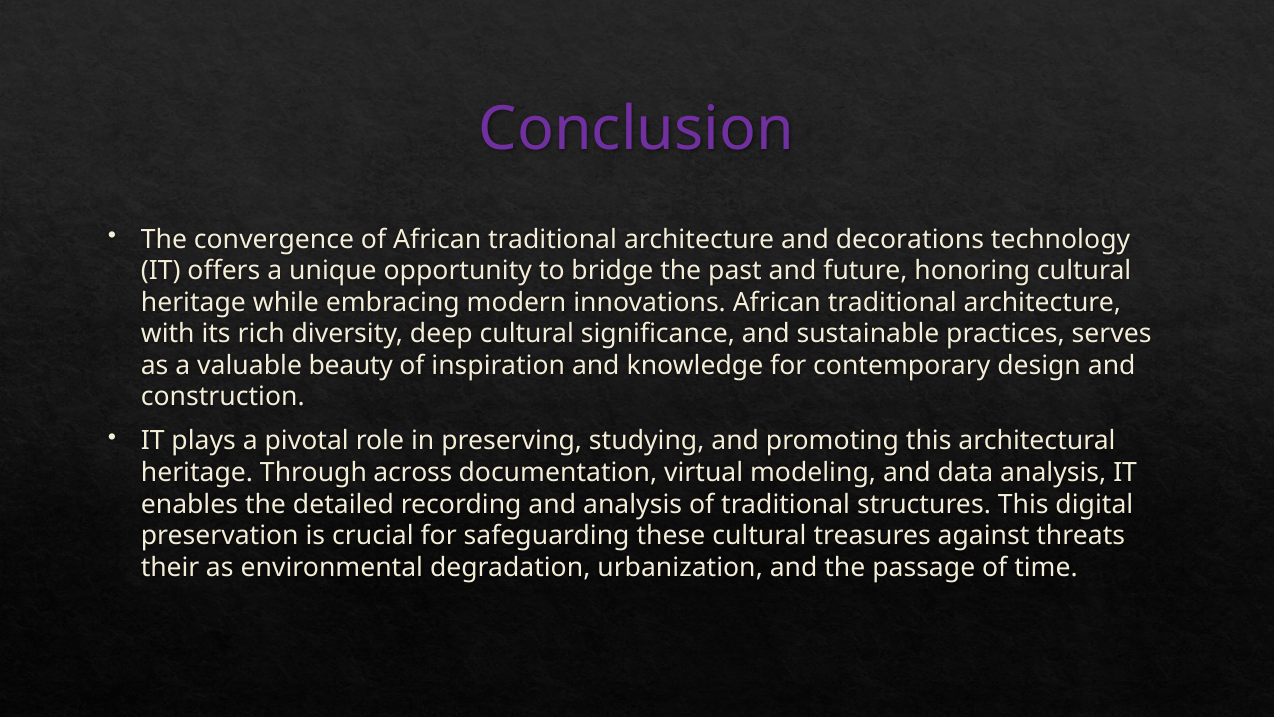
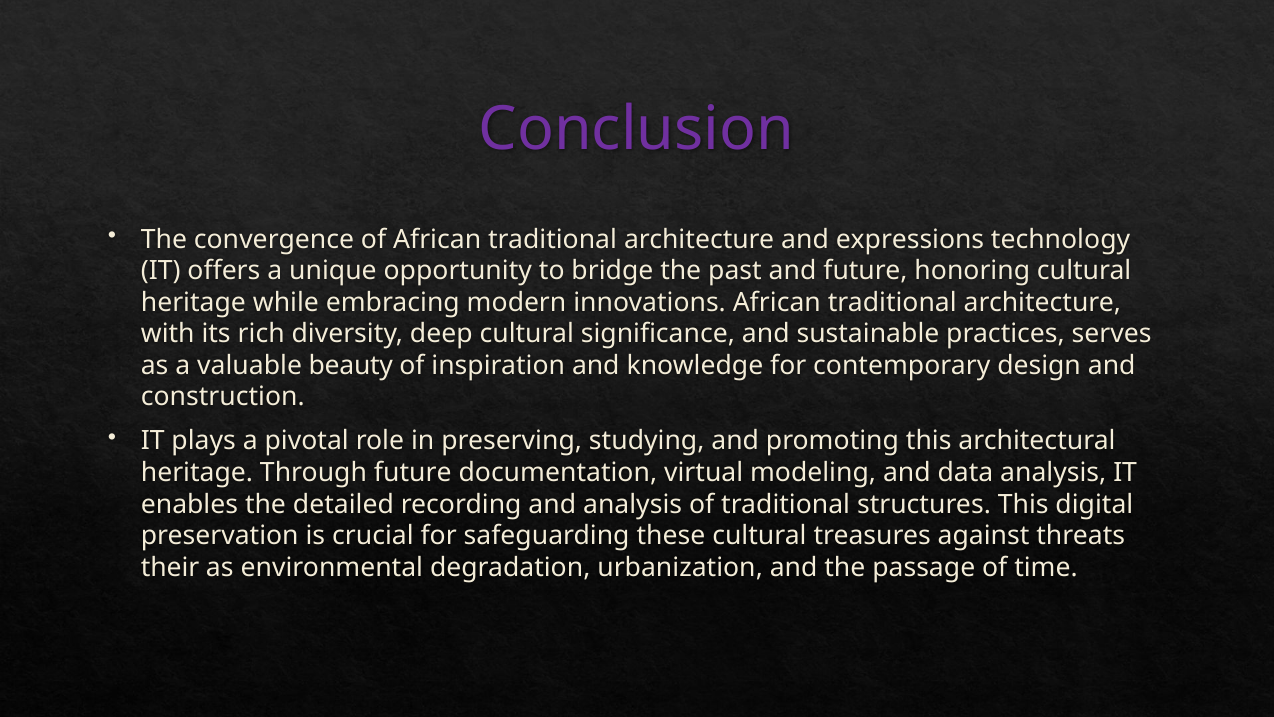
decorations: decorations -> expressions
Through across: across -> future
